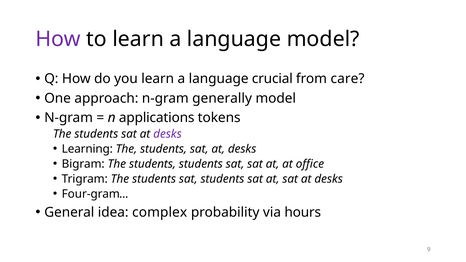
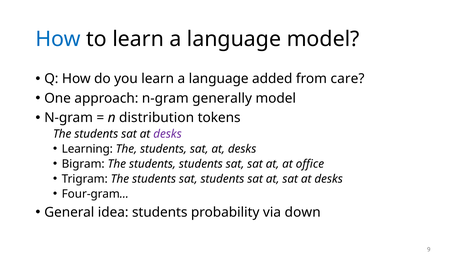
How at (58, 39) colour: purple -> blue
crucial: crucial -> added
applications: applications -> distribution
idea complex: complex -> students
hours: hours -> down
